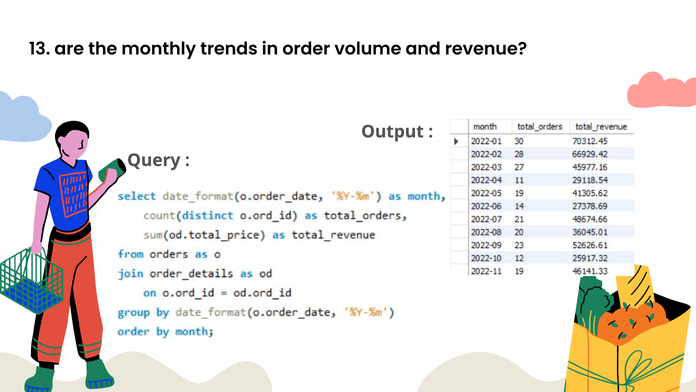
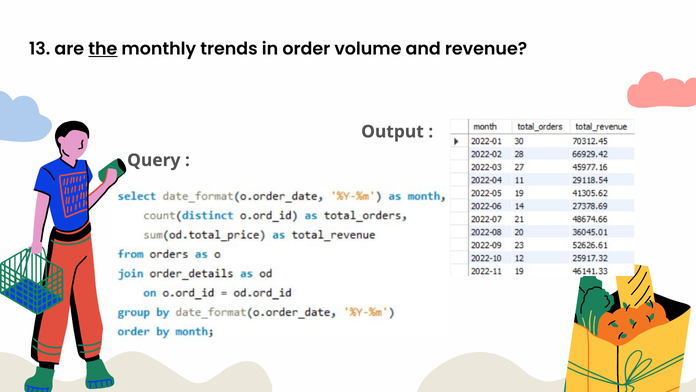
the underline: none -> present
